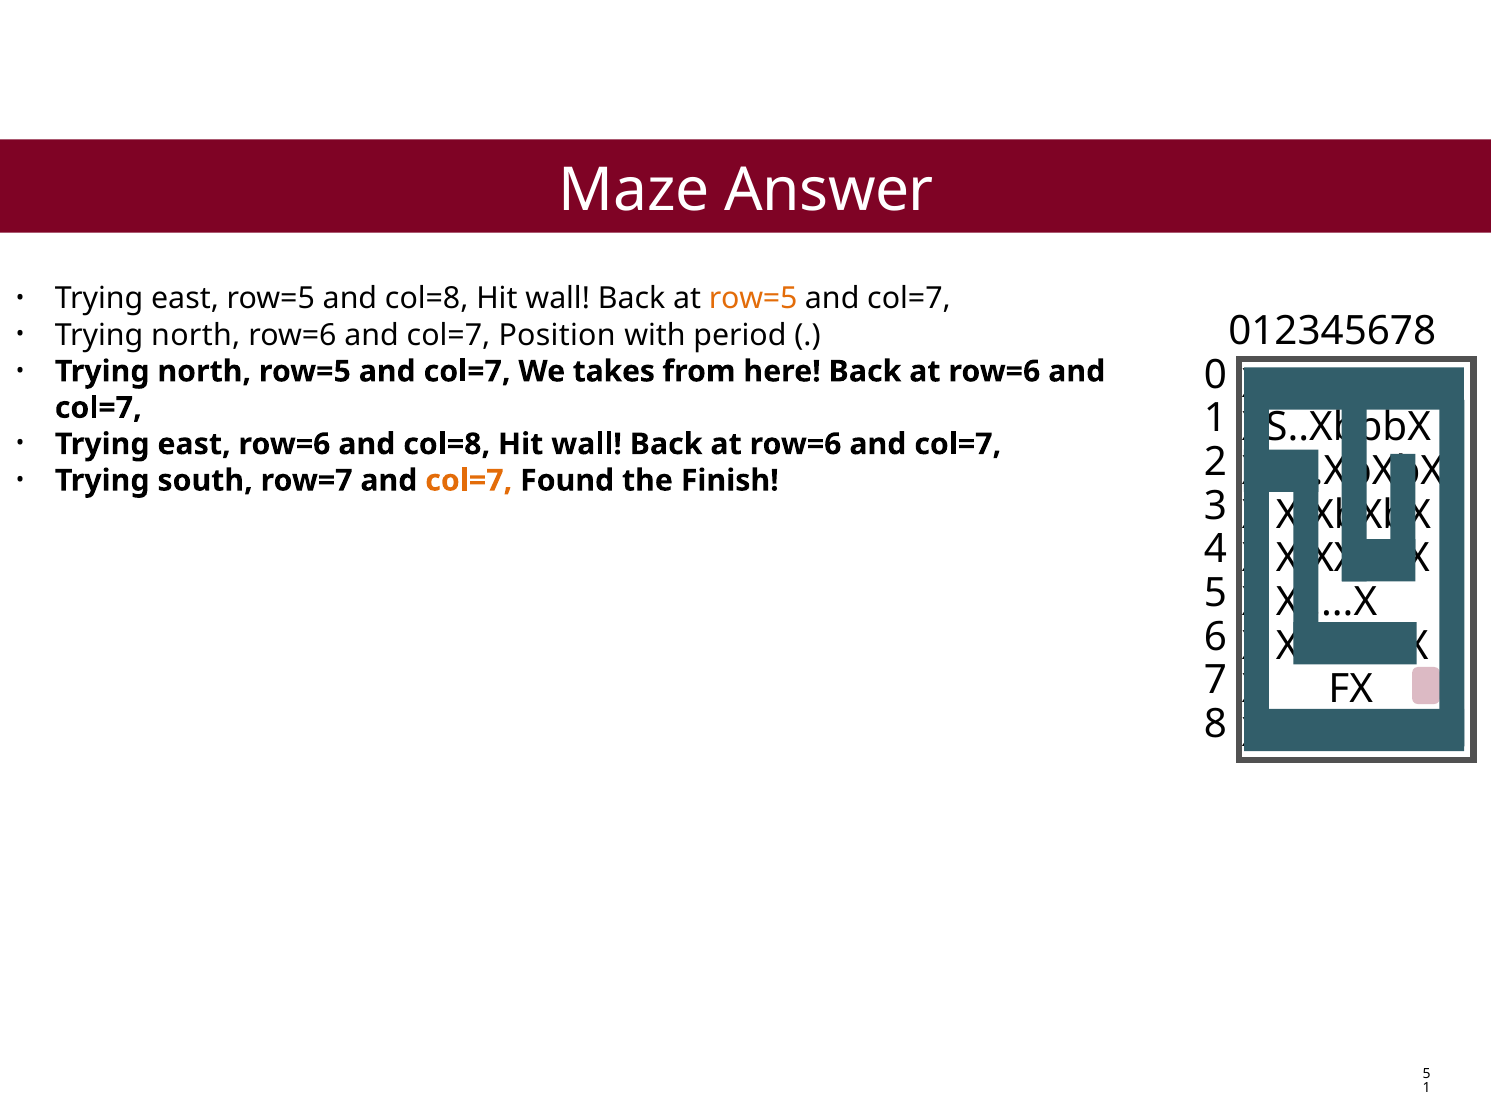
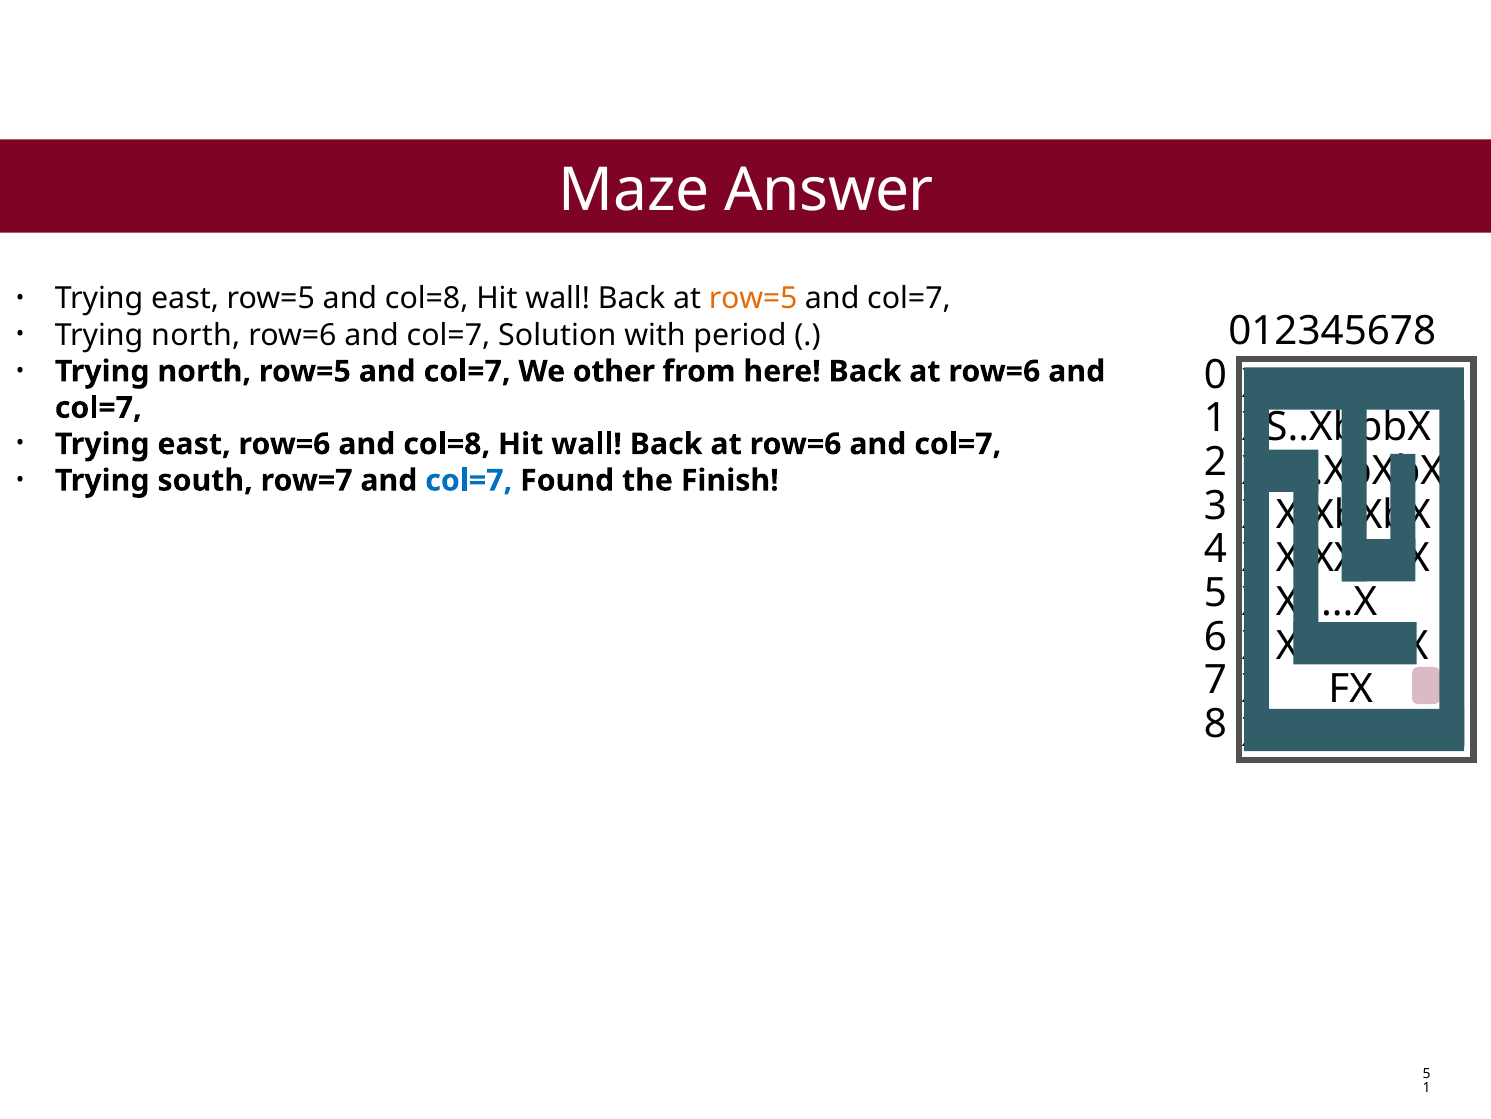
Position: Position -> Solution
takes: takes -> other
col=7 at (469, 480) colour: orange -> blue
